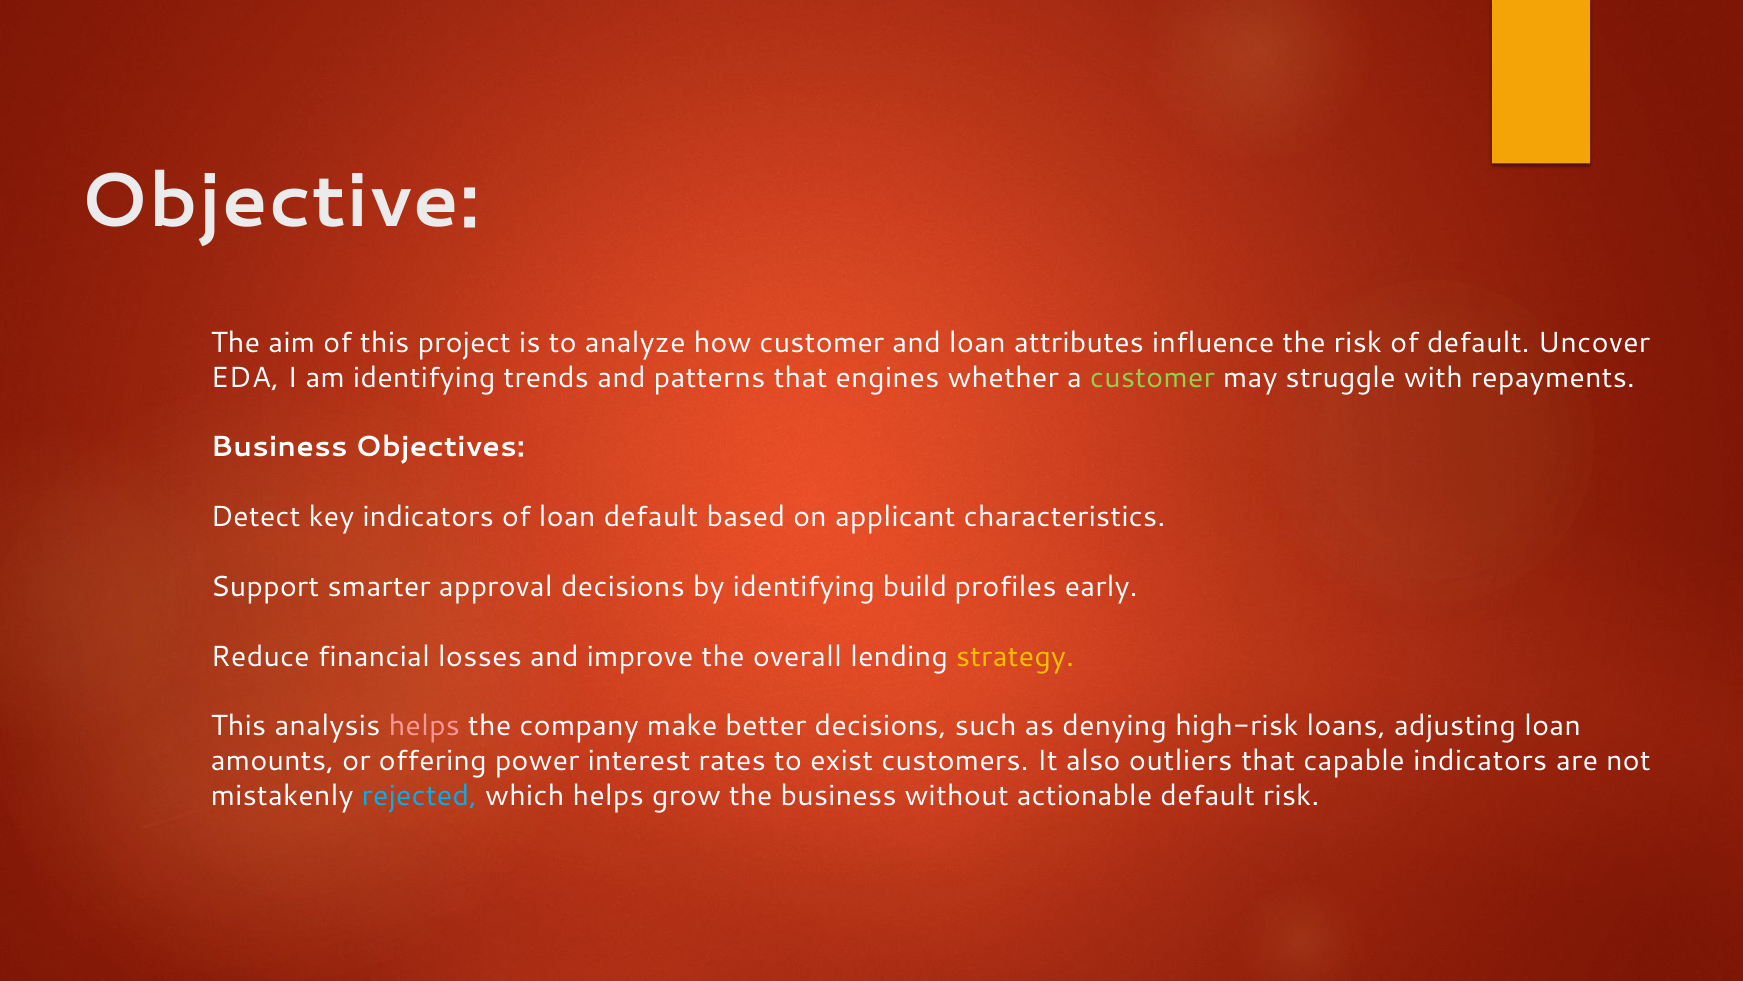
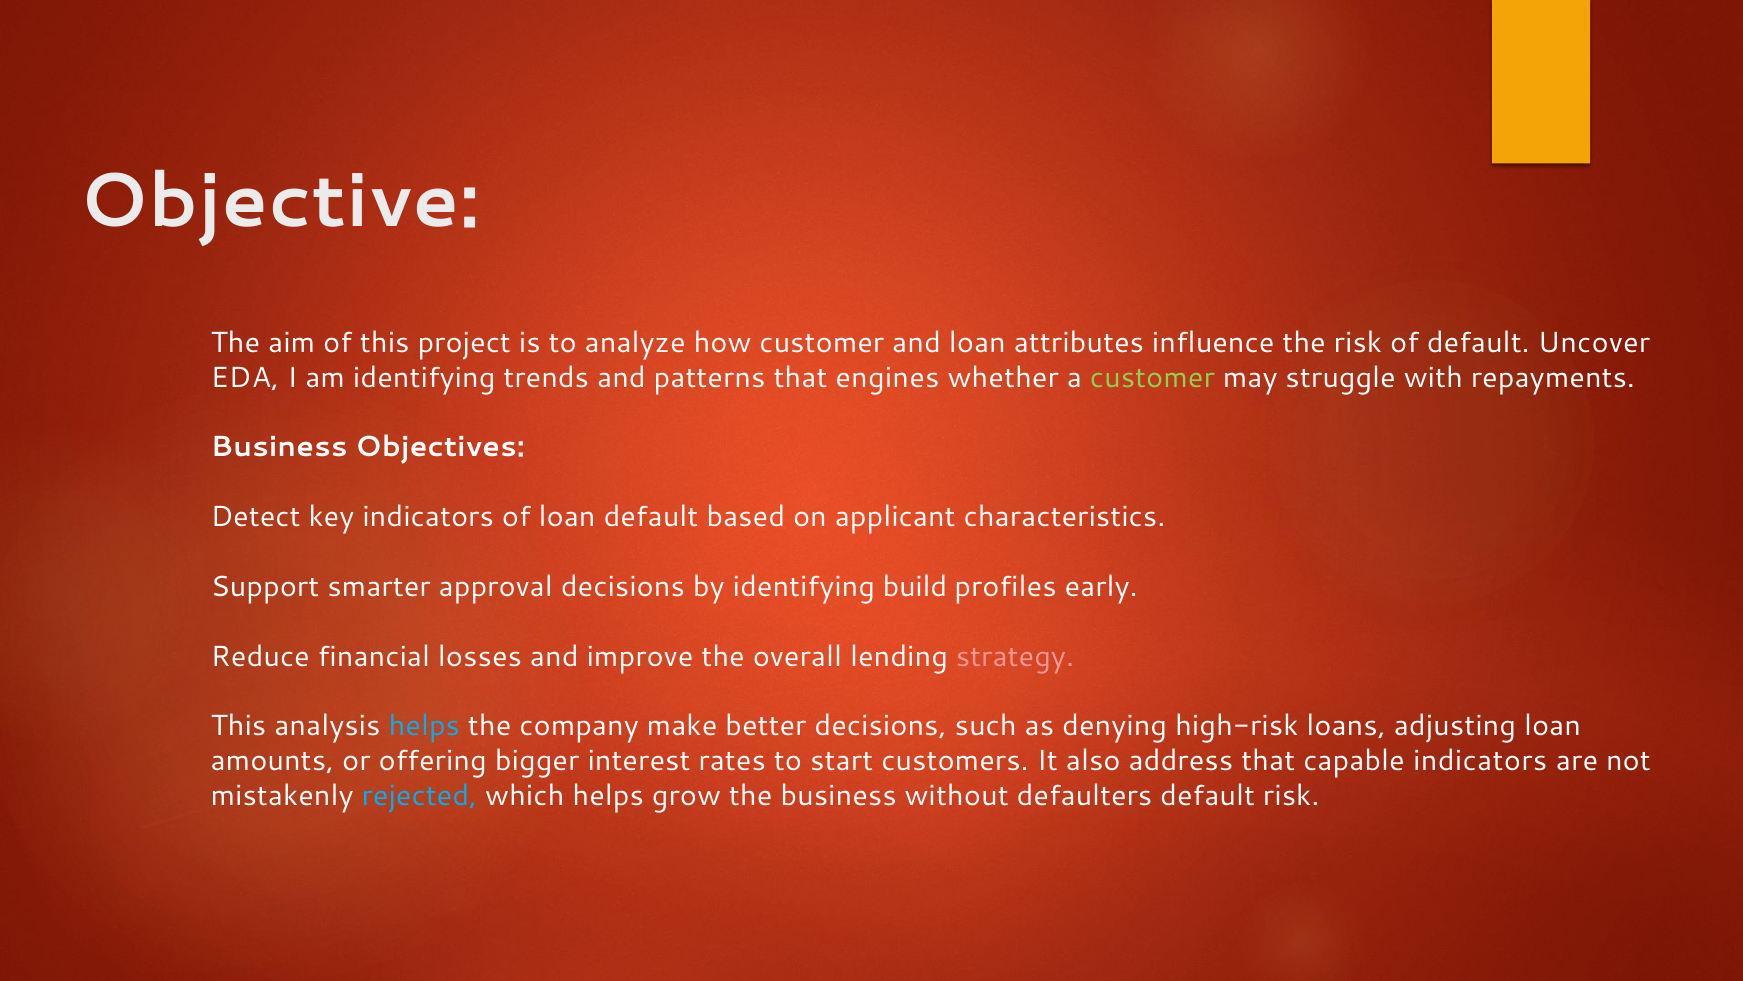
strategy colour: yellow -> pink
helps at (424, 726) colour: pink -> light blue
power: power -> bigger
exist: exist -> start
outliers: outliers -> address
actionable: actionable -> defaulters
